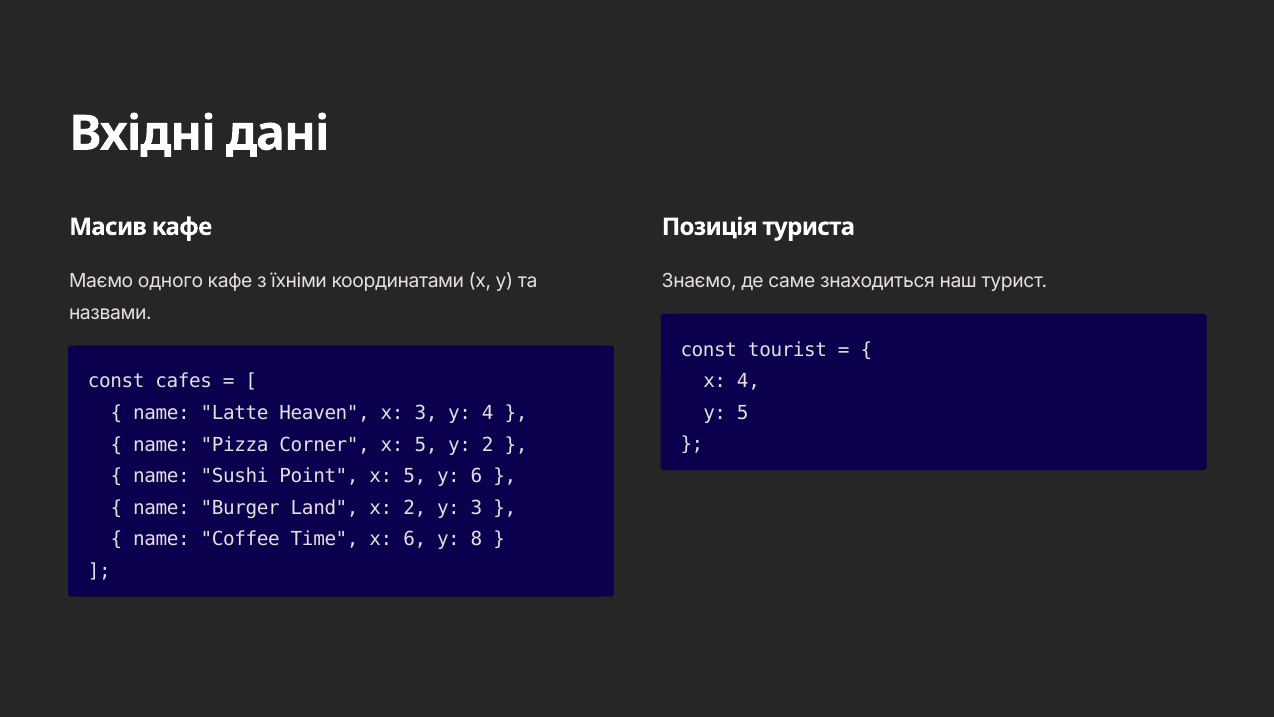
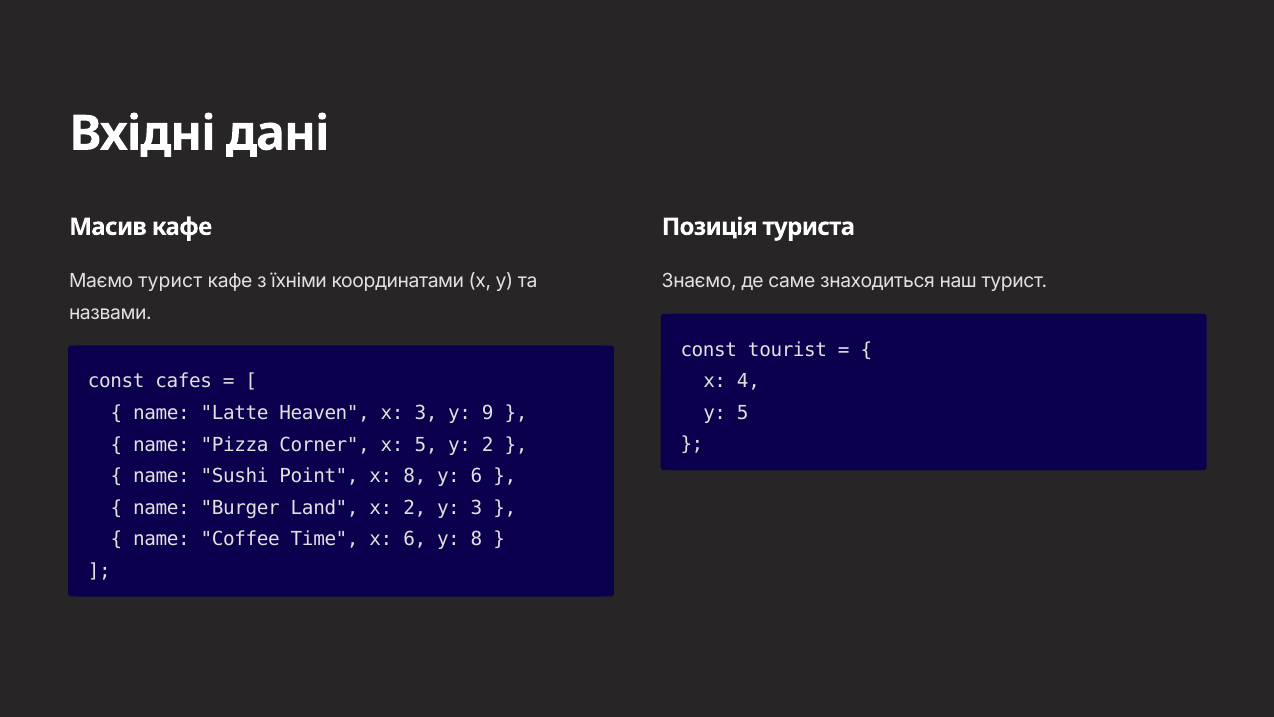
Маємо одного: одного -> турист
y 4: 4 -> 9
Point x 5: 5 -> 8
